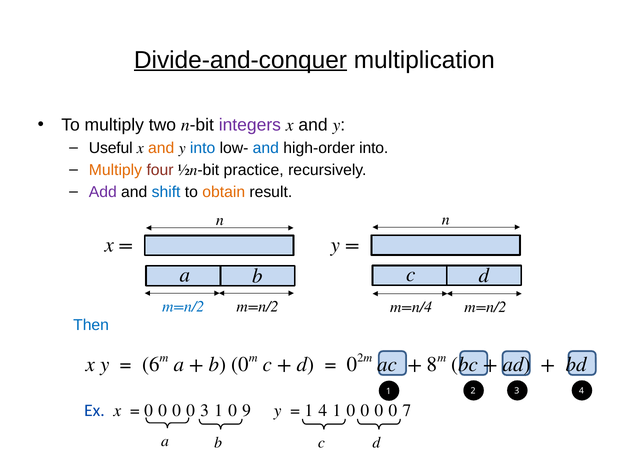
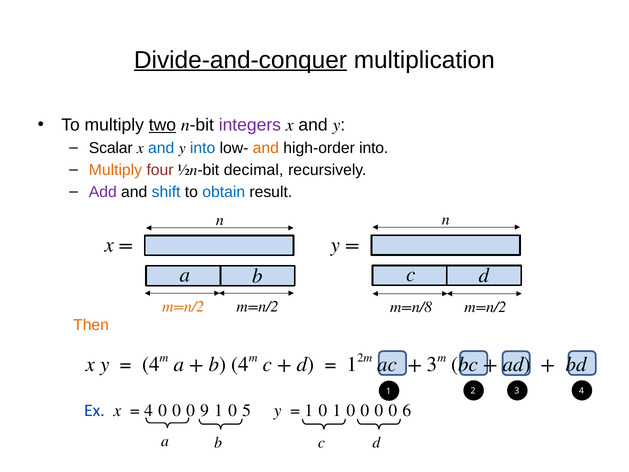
two underline: none -> present
Useful: Useful -> Scalar
and at (161, 148) colour: orange -> blue
and at (266, 148) colour: blue -> orange
practice: practice -> decimal
obtain colour: orange -> blue
m=n/2 at (183, 306) colour: blue -> orange
m=n/4: m=n/4 -> m=n/8
Then colour: blue -> orange
6 at (151, 364): 6 -> 4
b 0: 0 -> 4
0 at (352, 364): 0 -> 1
8 at (432, 364): 8 -> 3
0 at (149, 410): 0 -> 4
3 at (205, 410): 3 -> 9
9: 9 -> 5
4 at (323, 410): 4 -> 0
7: 7 -> 6
